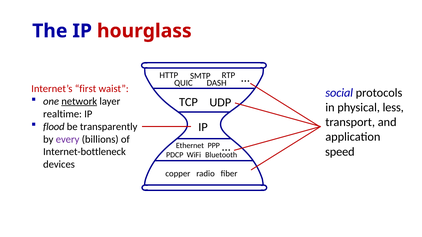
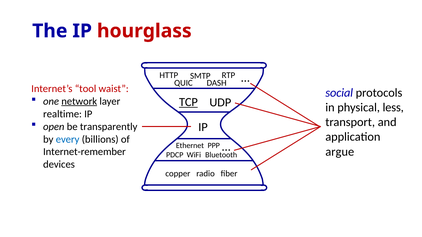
first: first -> tool
TCP underline: none -> present
flood: flood -> open
every colour: purple -> blue
speed: speed -> argue
Internet-bottleneck: Internet-bottleneck -> Internet-remember
